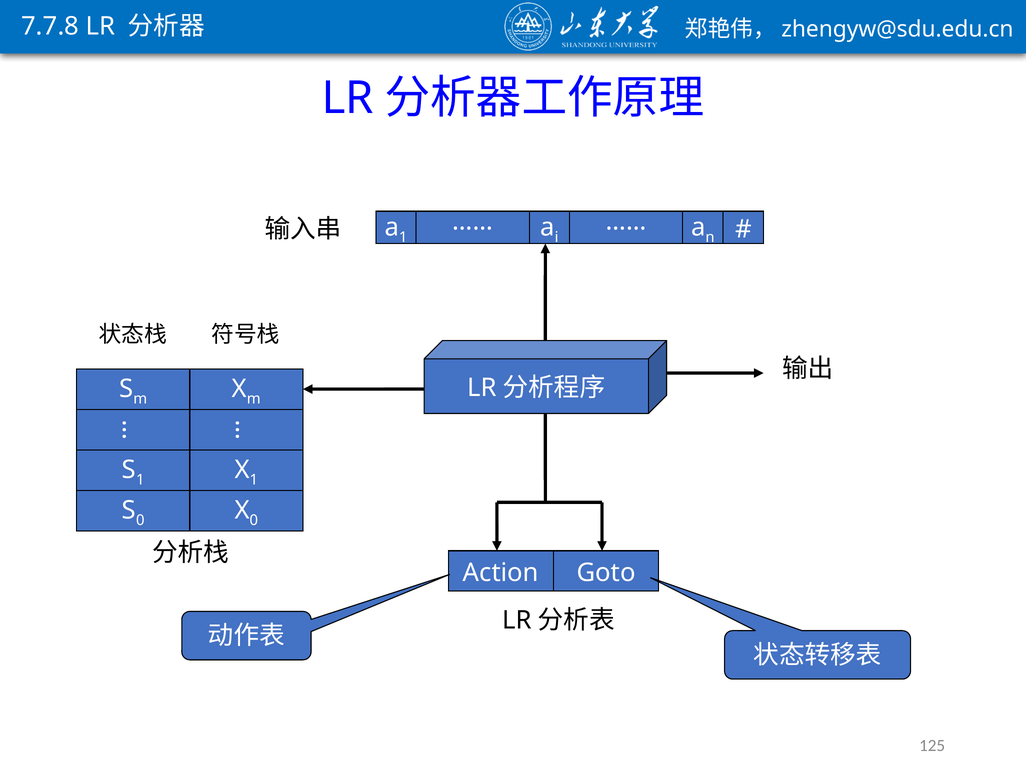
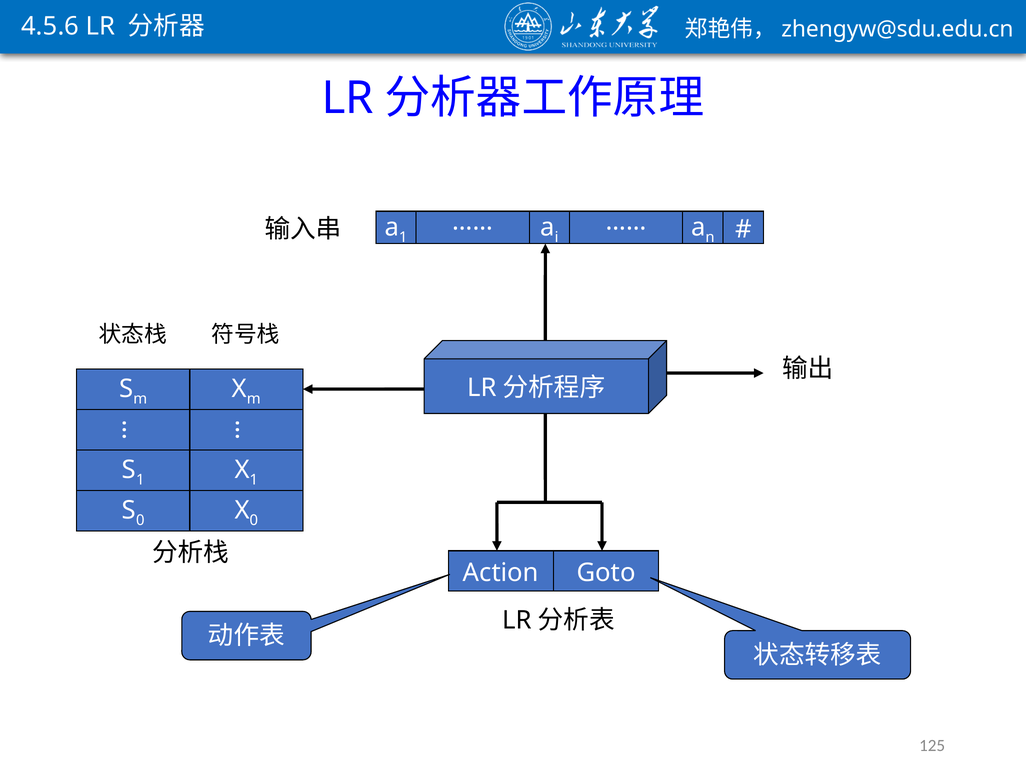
7.7.8: 7.7.8 -> 4.5.6
